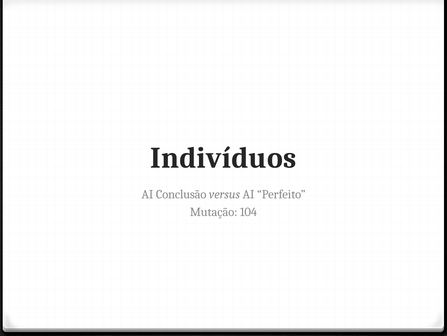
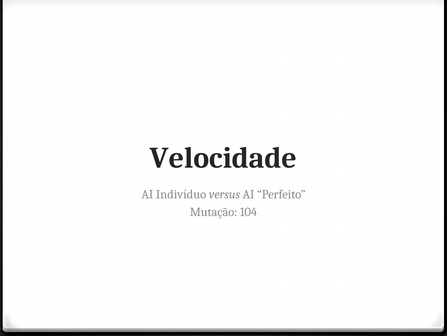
Indivíduos: Indivíduos -> Velocidade
Conclusão: Conclusão -> Indivíduo
